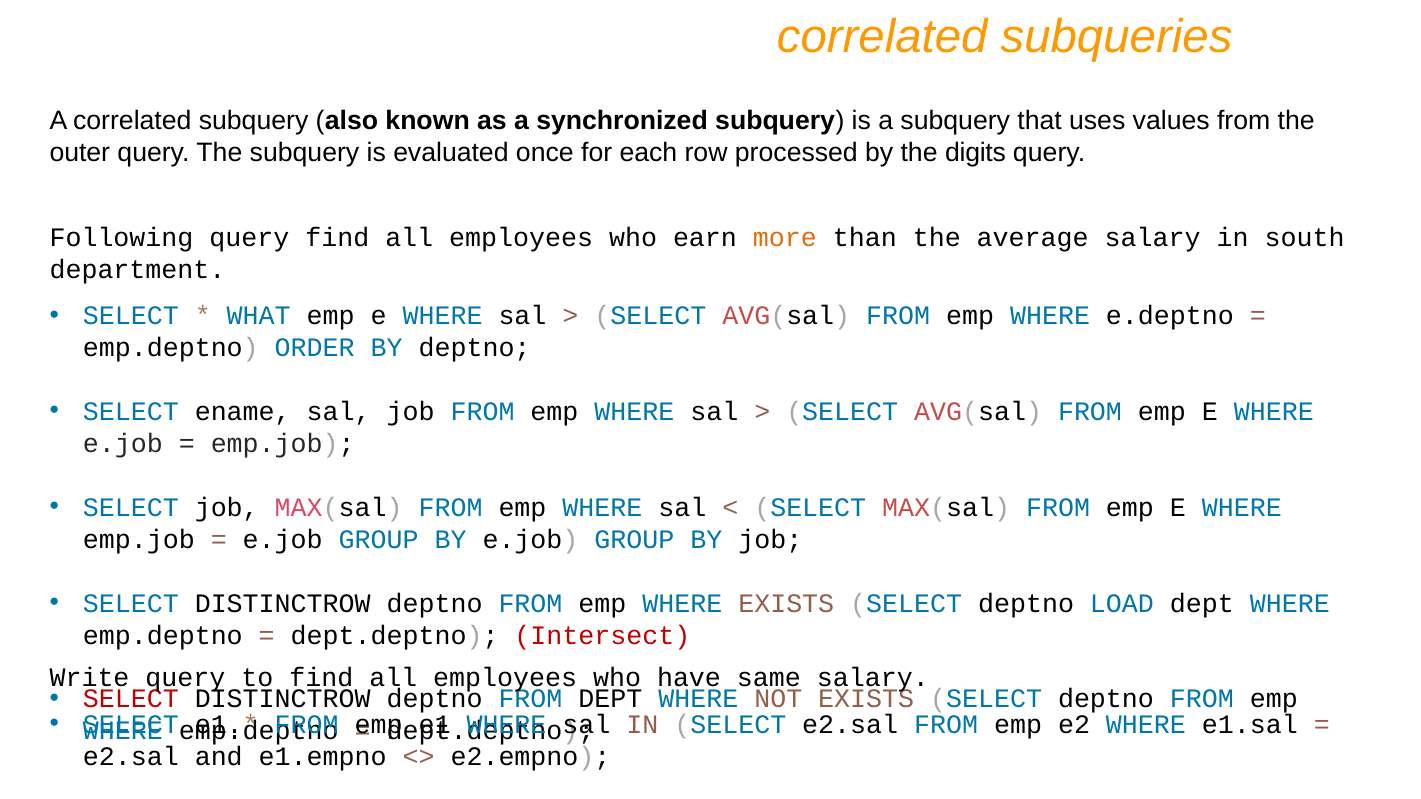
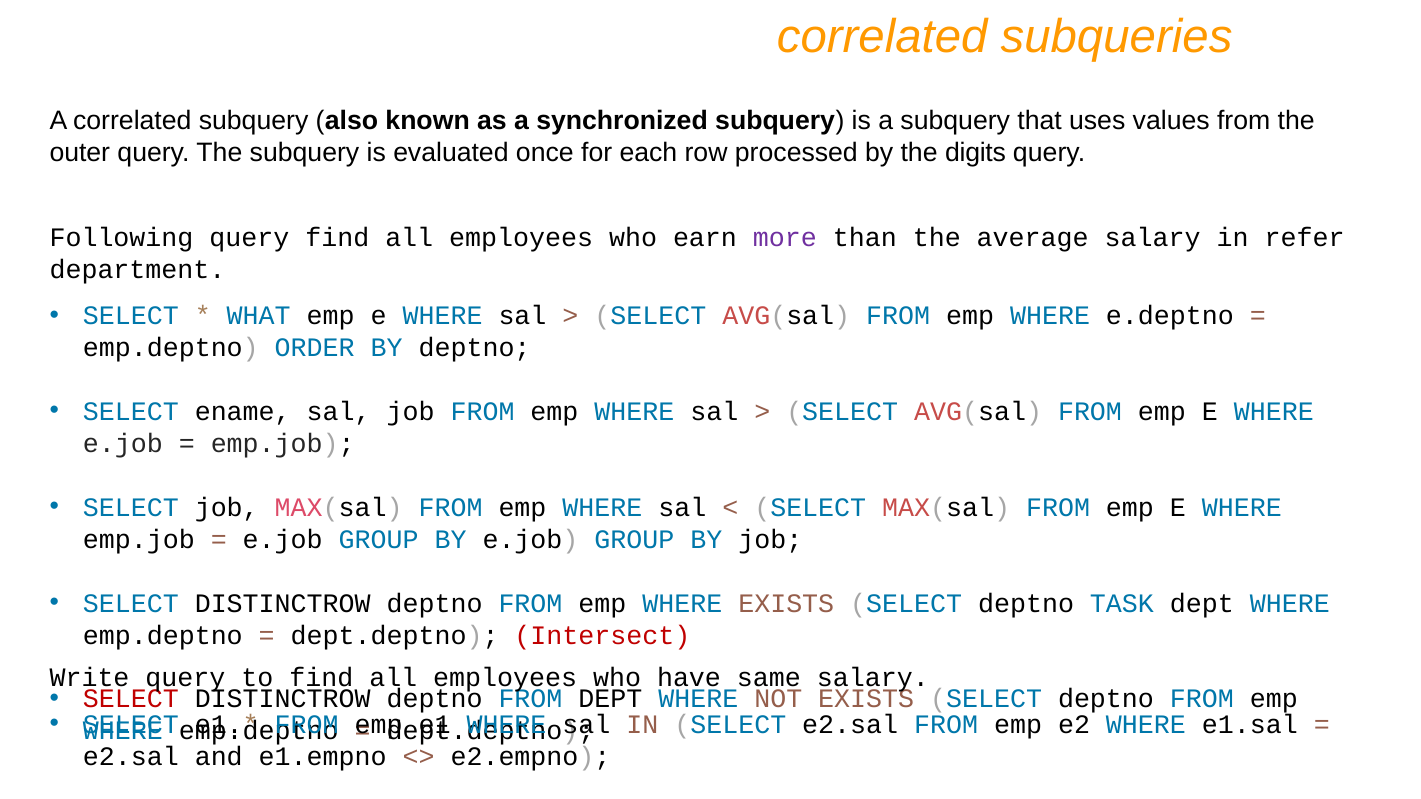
more colour: orange -> purple
south: south -> refer
LOAD: LOAD -> TASK
